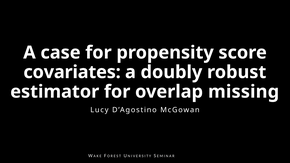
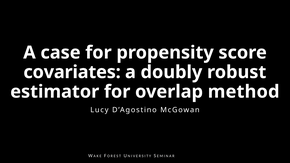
missing: missing -> method
